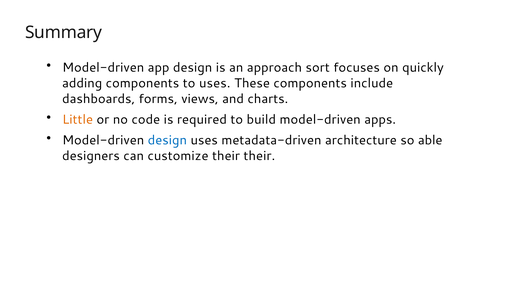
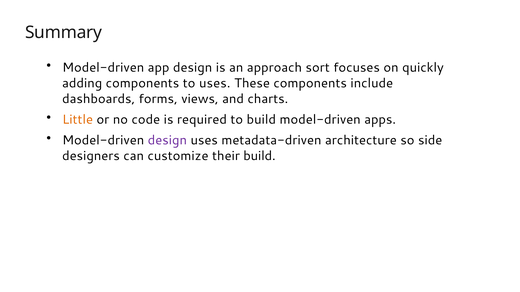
design at (167, 141) colour: blue -> purple
able: able -> side
their their: their -> build
